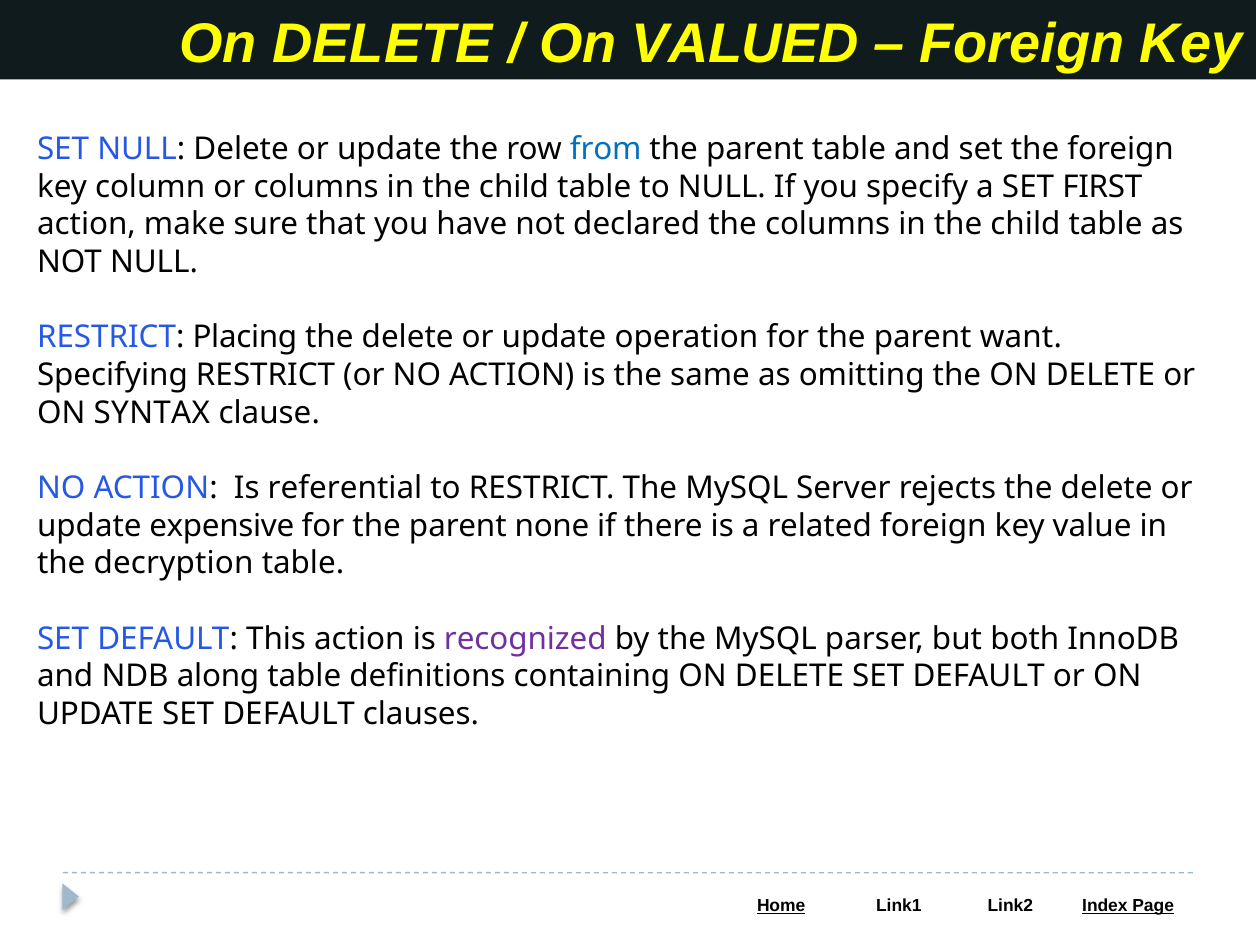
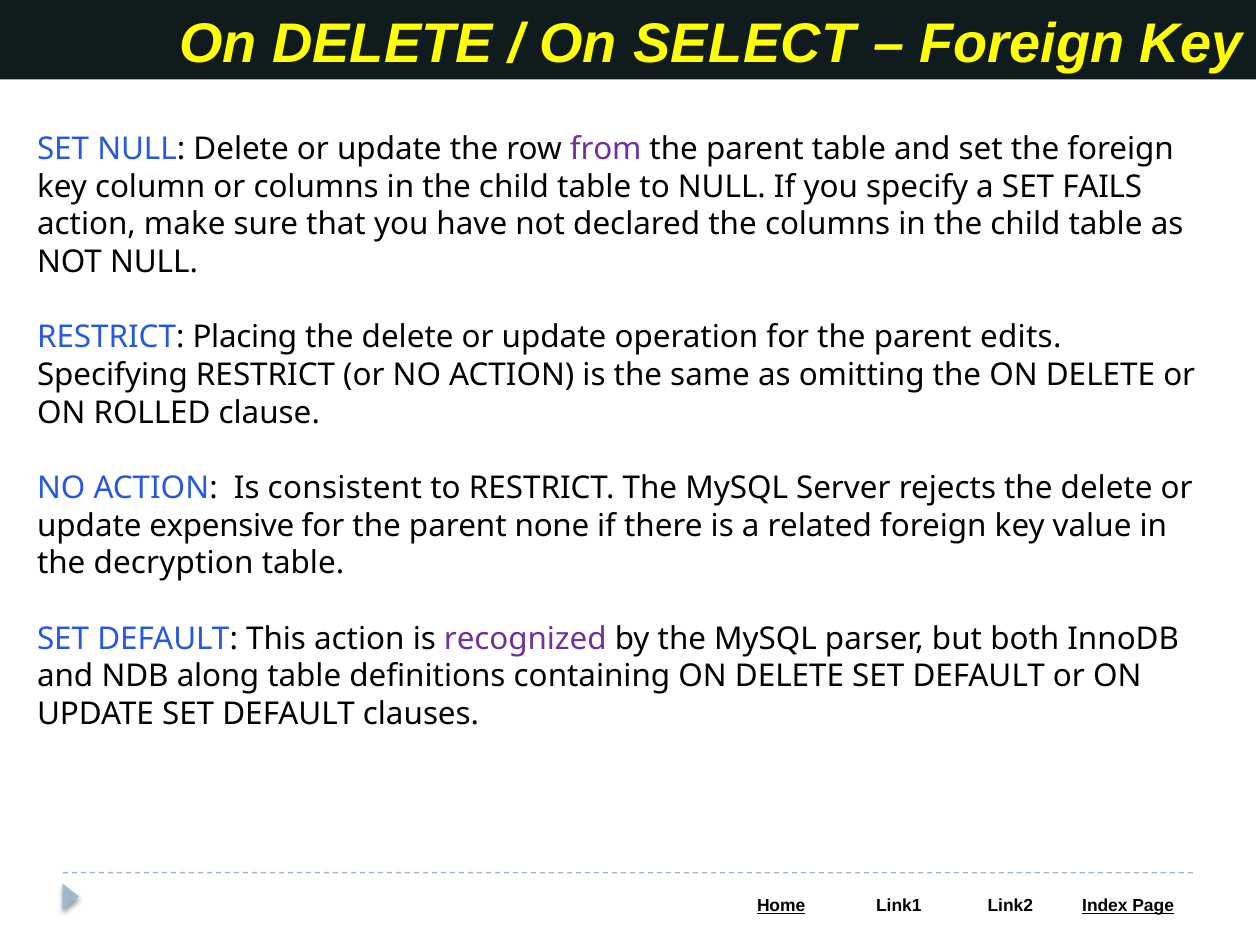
VALUED: VALUED -> SELECT
from colour: blue -> purple
FIRST: FIRST -> FAILS
want: want -> edits
SYNTAX: SYNTAX -> ROLLED
referential: referential -> consistent
